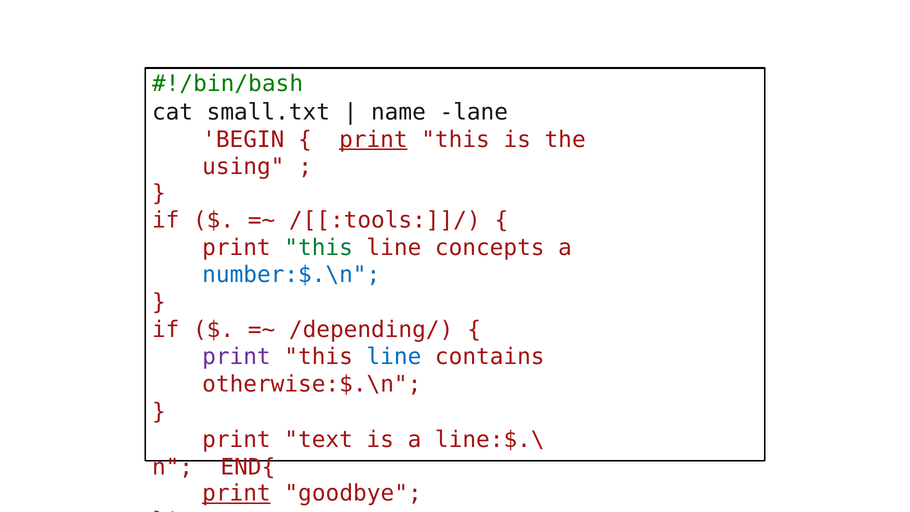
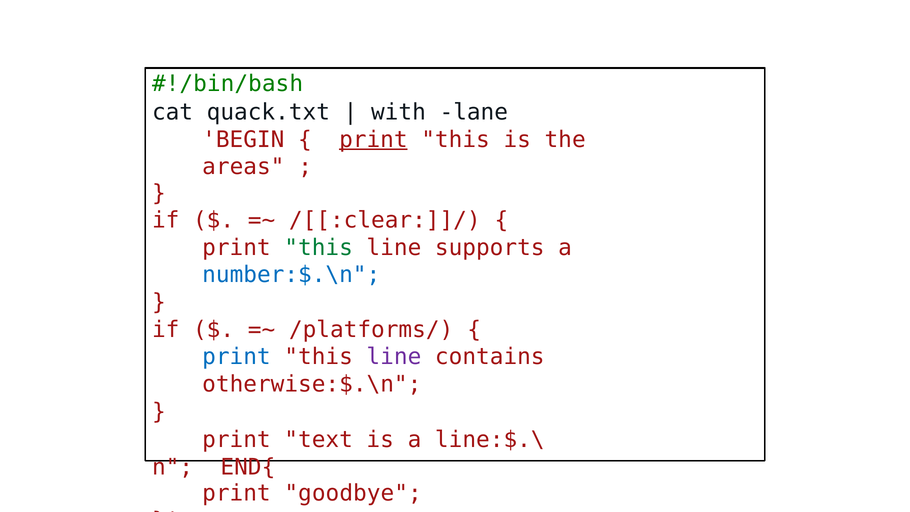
small.txt: small.txt -> quack.txt
name: name -> with
using: using -> areas
/[[:tools:]]/: /[[:tools:]]/ -> /[[:clear:]]/
concepts: concepts -> supports
/depending/: /depending/ -> /platforms/
print at (236, 357) colour: purple -> blue
line at (394, 357) colour: blue -> purple
print at (236, 493) underline: present -> none
